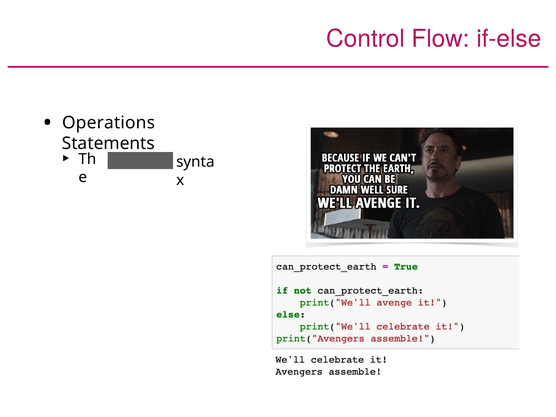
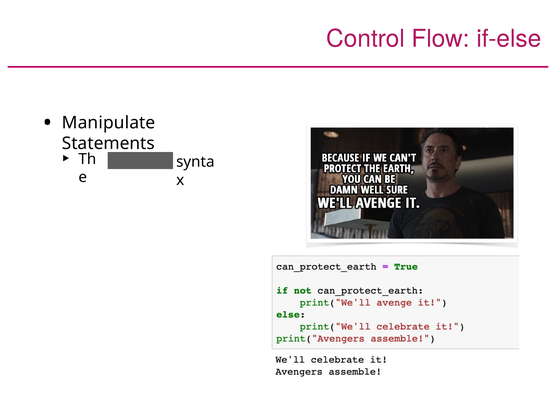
Operations: Operations -> Manipulate
